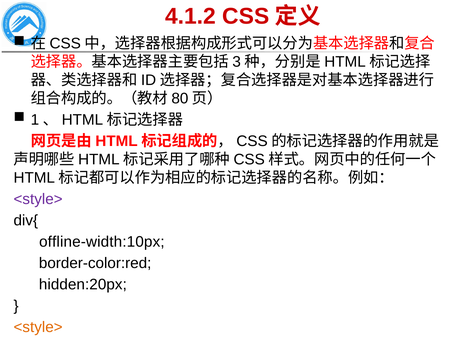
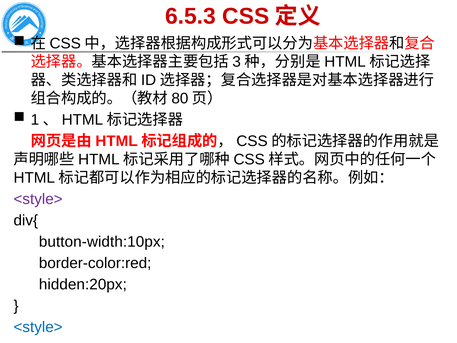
4.1.2: 4.1.2 -> 6.5.3
offline-width:10px: offline-width:10px -> button-width:10px
<style> at (38, 327) colour: orange -> blue
